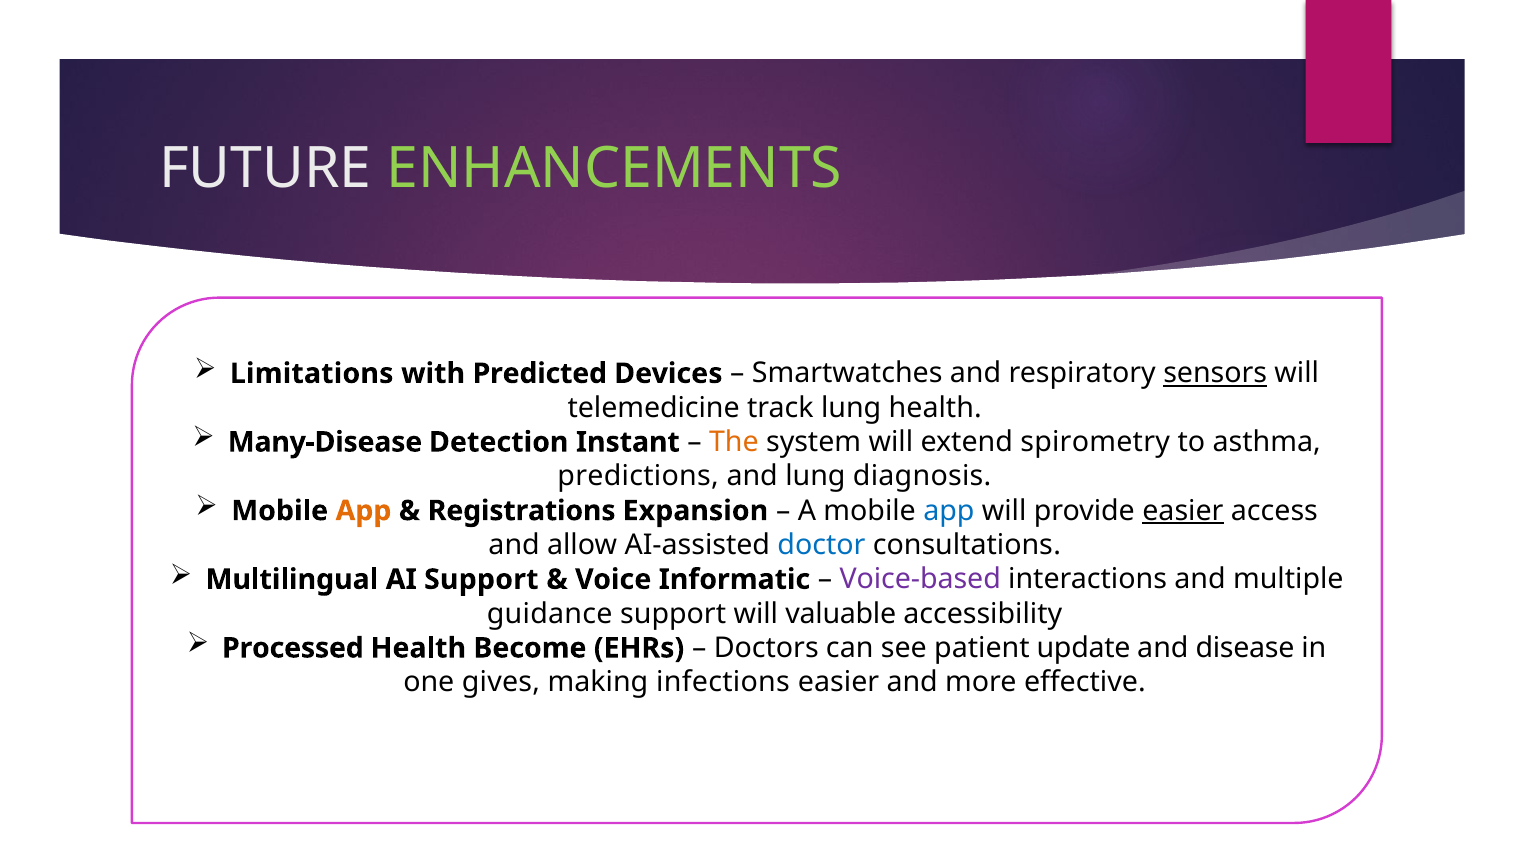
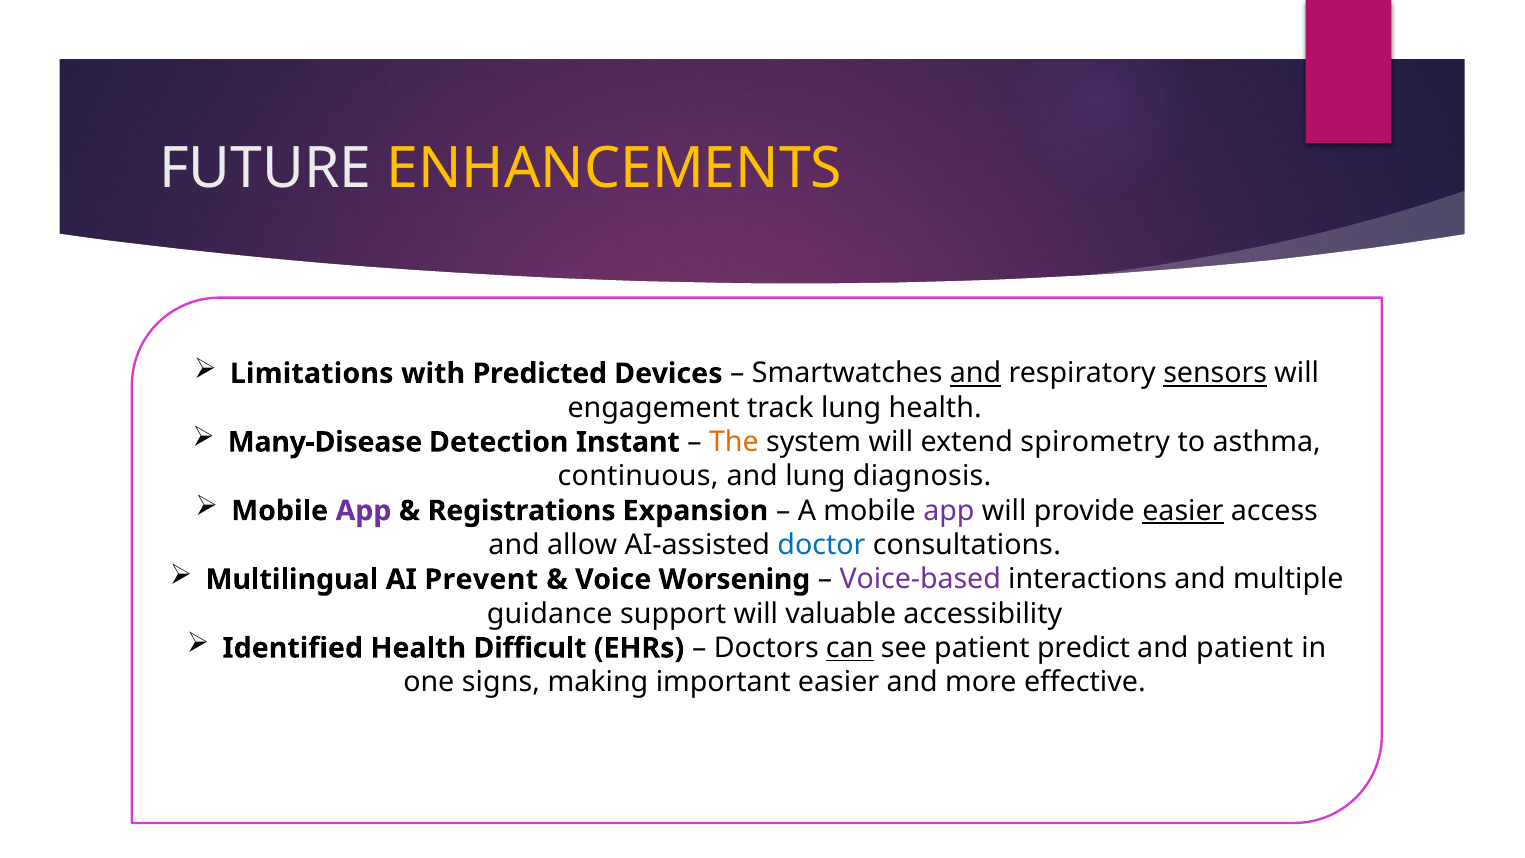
ENHANCEMENTS colour: light green -> yellow
and at (976, 373) underline: none -> present
telemedicine: telemedicine -> engagement
predictions: predictions -> continuous
App at (364, 511) colour: orange -> purple
app at (949, 511) colour: blue -> purple
AI Support: Support -> Prevent
Informatic: Informatic -> Worsening
Processed: Processed -> Identified
Become: Become -> Difficult
can underline: none -> present
update: update -> predict
and disease: disease -> patient
gives: gives -> signs
infections: infections -> important
